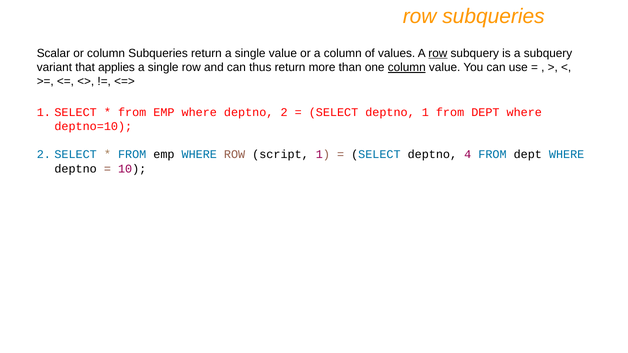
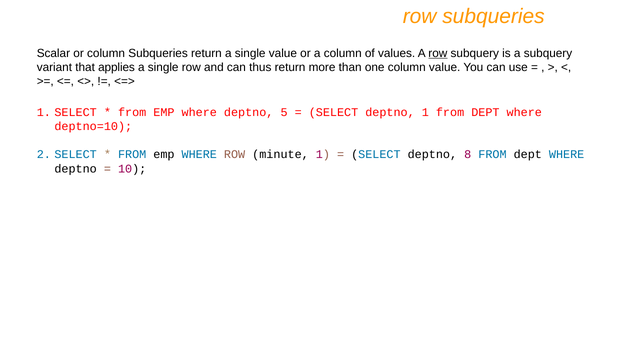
column at (407, 67) underline: present -> none
deptno 2: 2 -> 5
script: script -> minute
4: 4 -> 8
